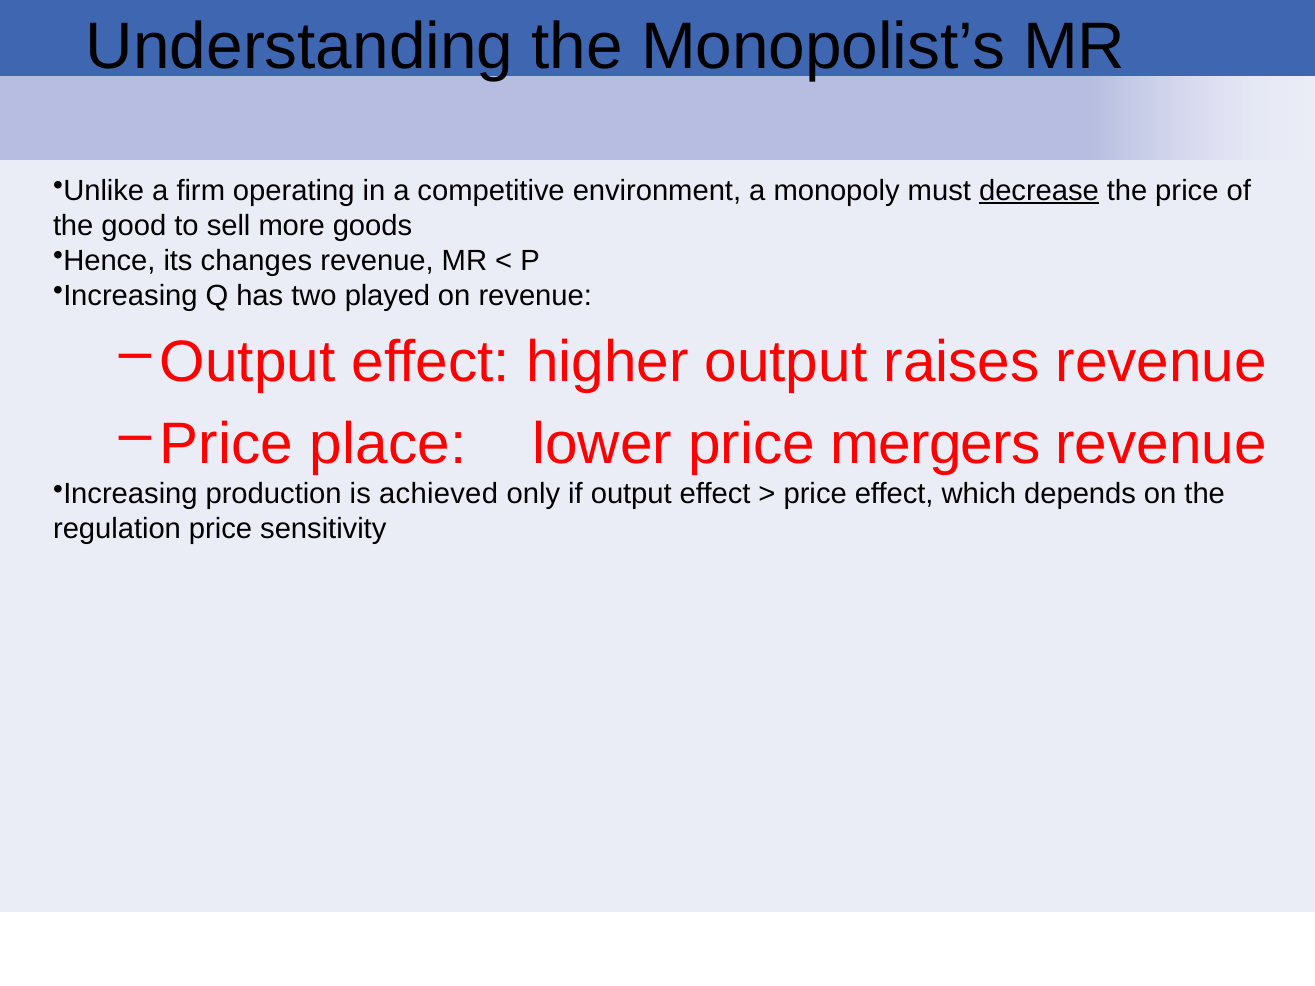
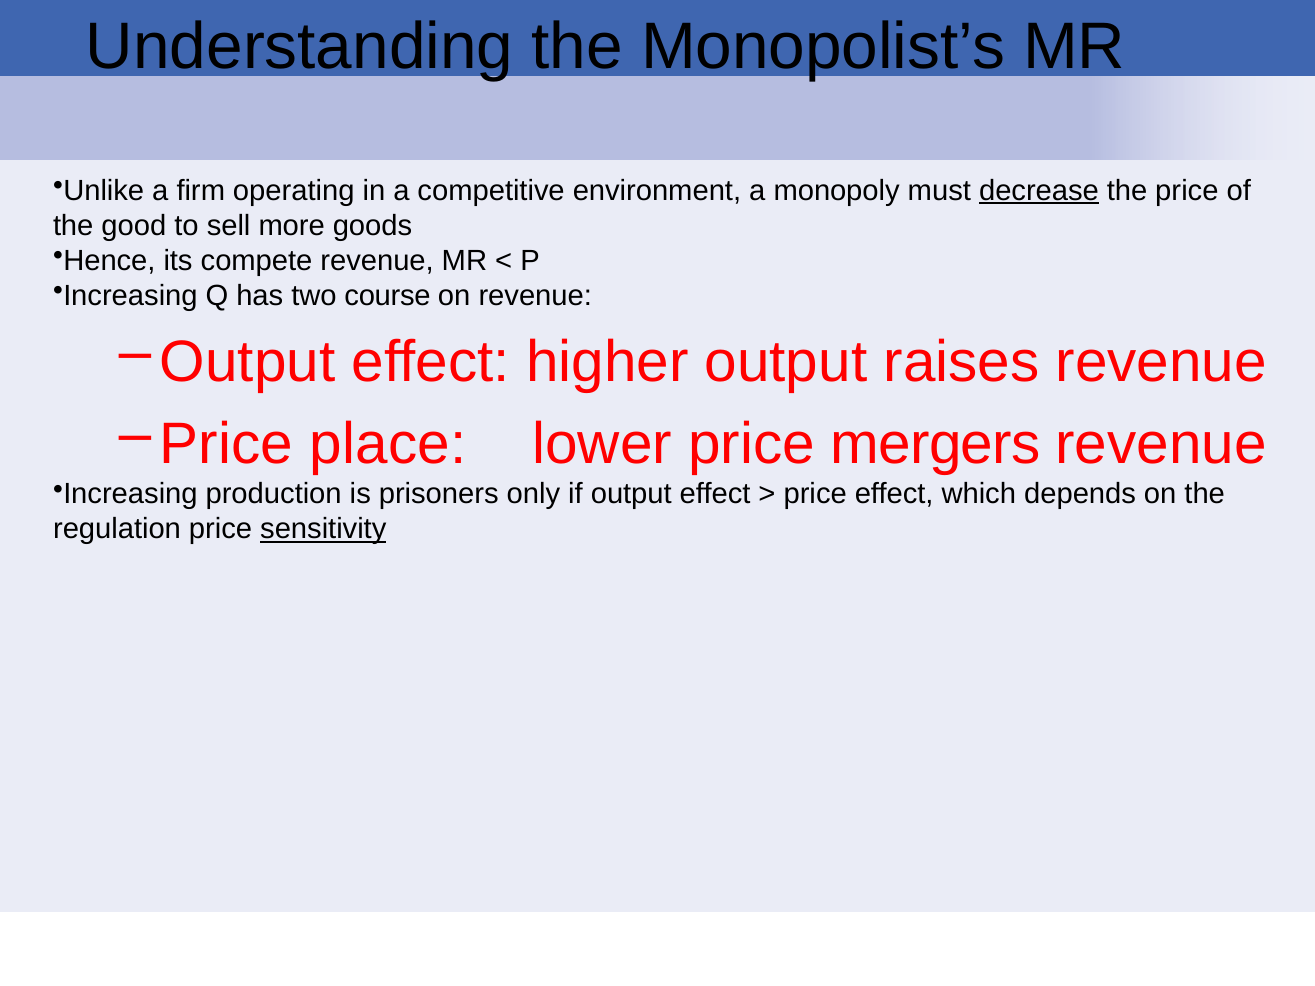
changes: changes -> compete
played: played -> course
achieved: achieved -> prisoners
sensitivity underline: none -> present
